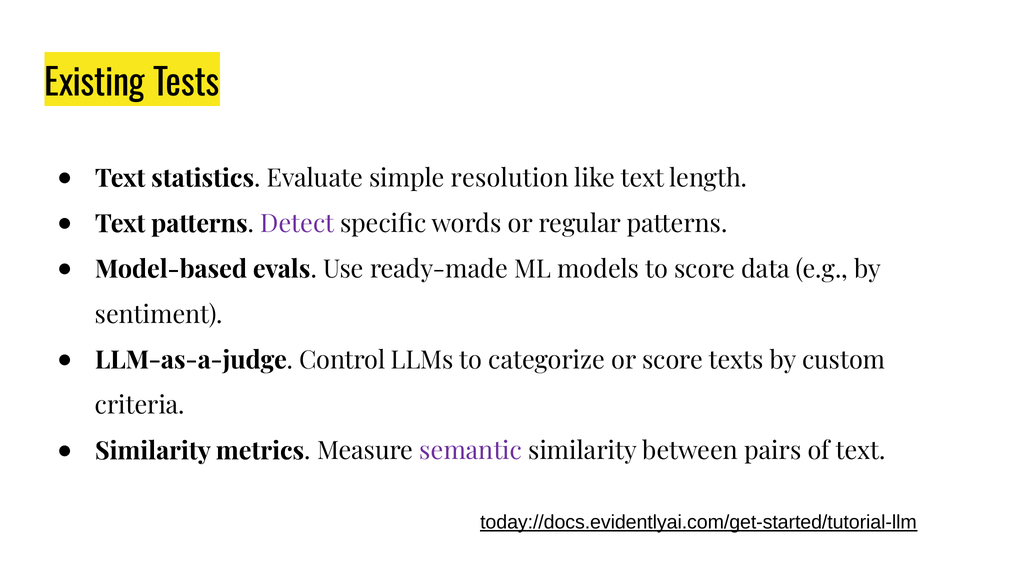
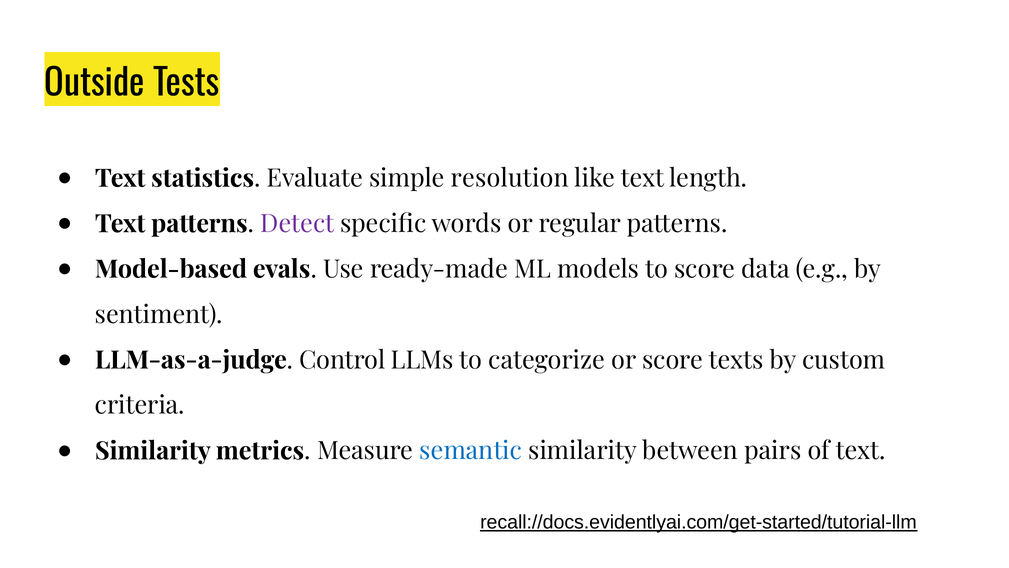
Existing: Existing -> Outside
semantic colour: purple -> blue
today://docs.evidentlyai.com/get-started/tutorial-llm: today://docs.evidentlyai.com/get-started/tutorial-llm -> recall://docs.evidentlyai.com/get-started/tutorial-llm
